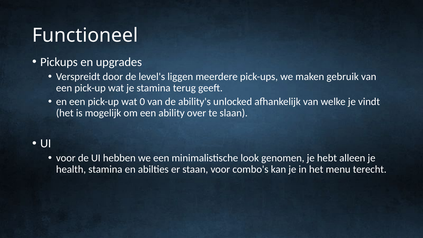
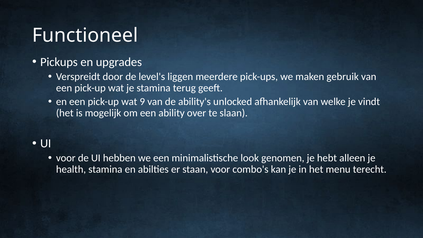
0: 0 -> 9
